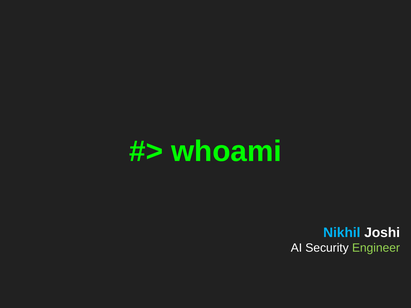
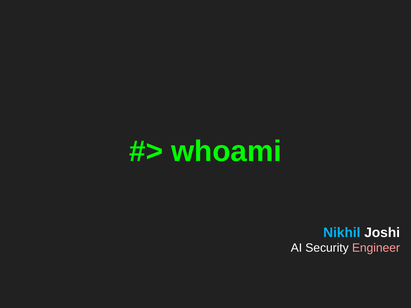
Engineer colour: light green -> pink
